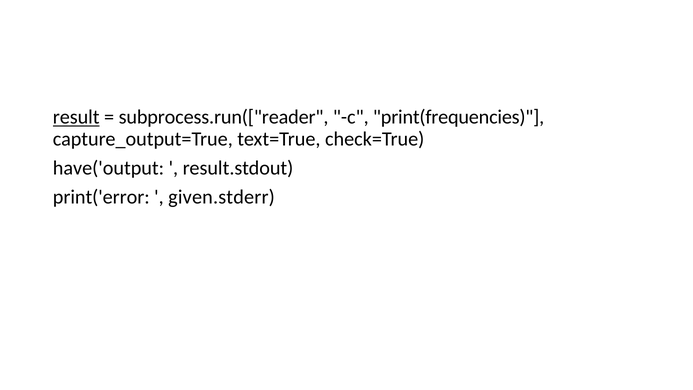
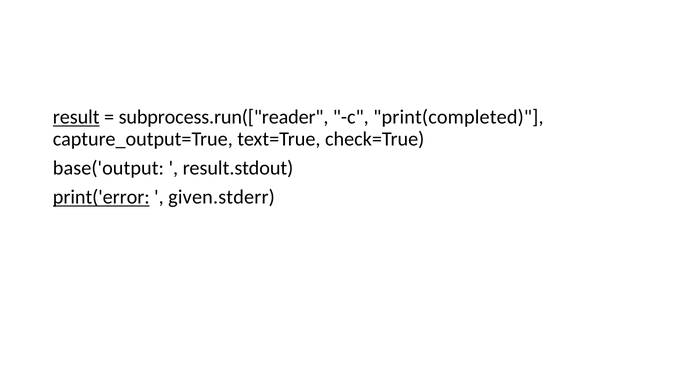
print(frequencies: print(frequencies -> print(completed
have('output: have('output -> base('output
print('error underline: none -> present
